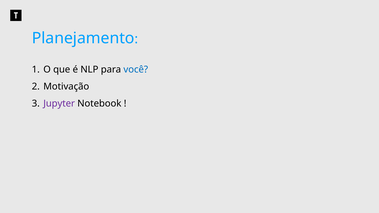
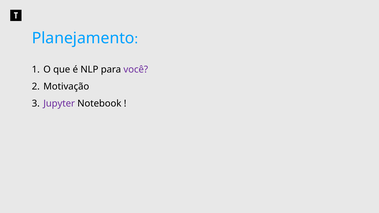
você colour: blue -> purple
